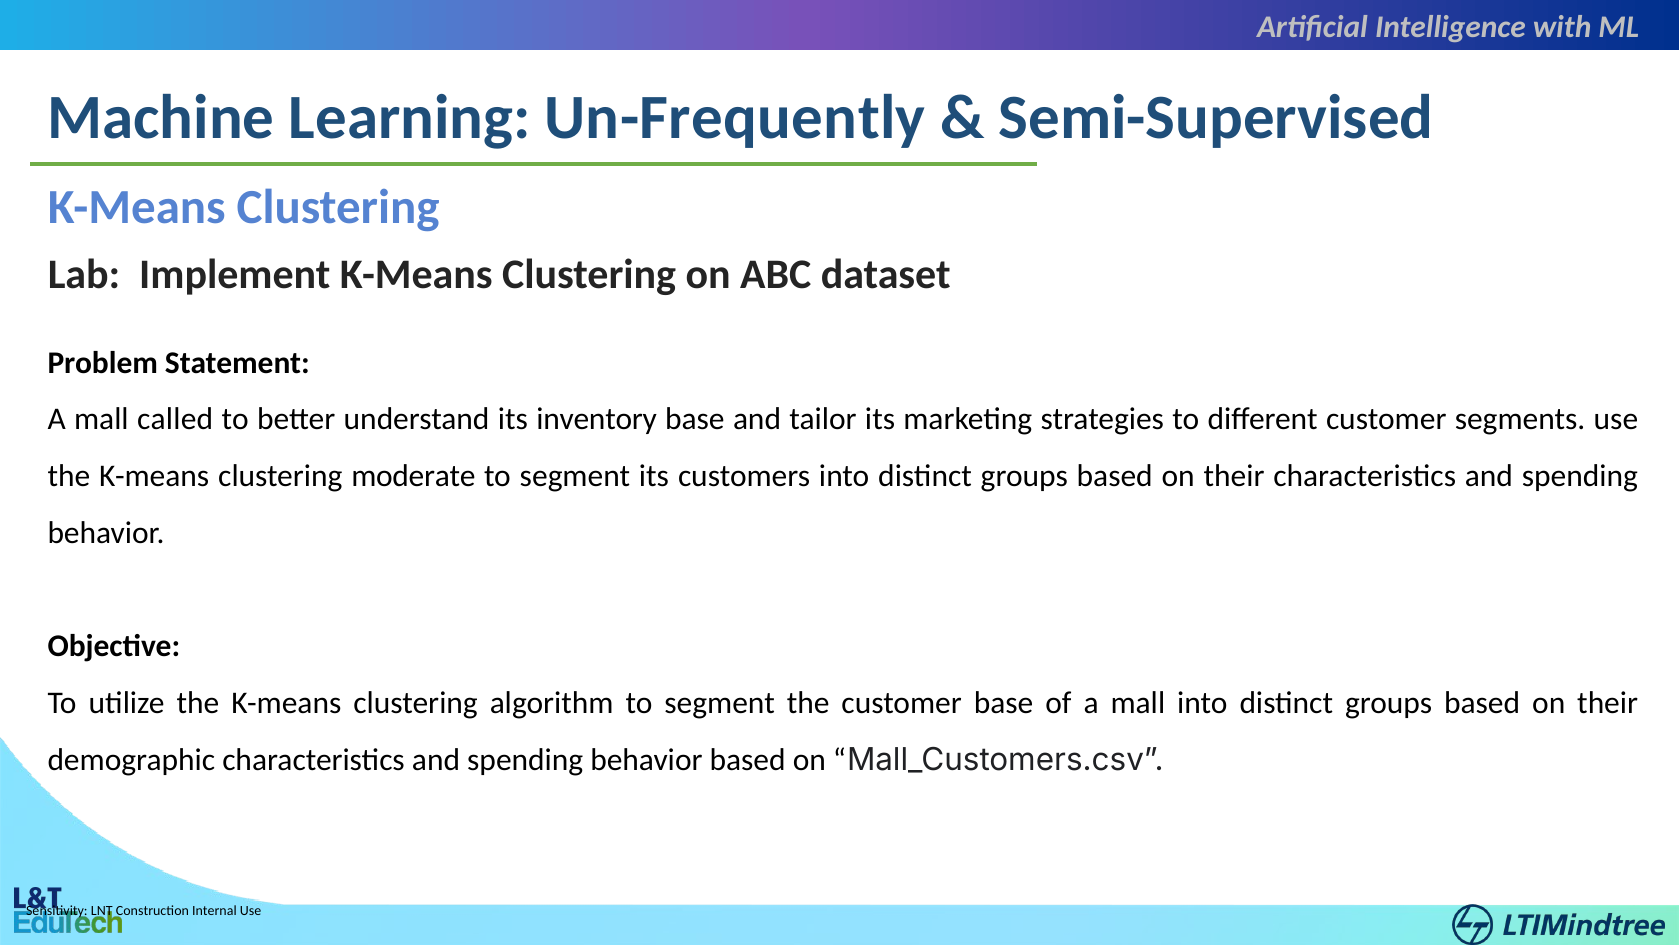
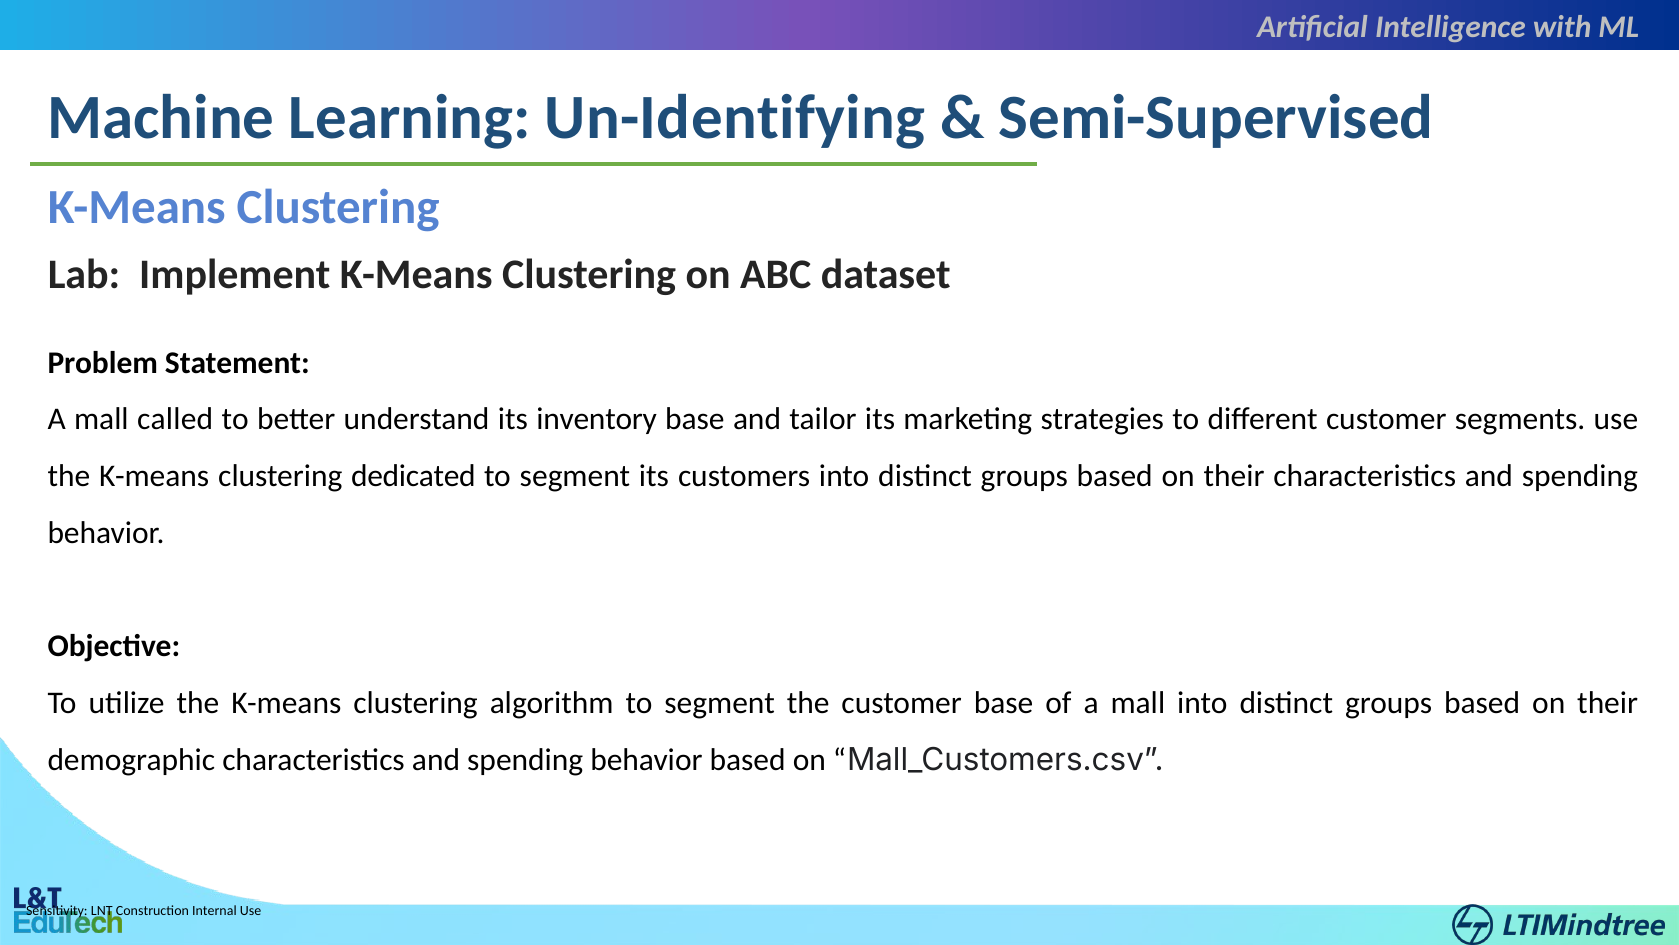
Un-Frequently: Un-Frequently -> Un-Identifying
moderate: moderate -> dedicated
